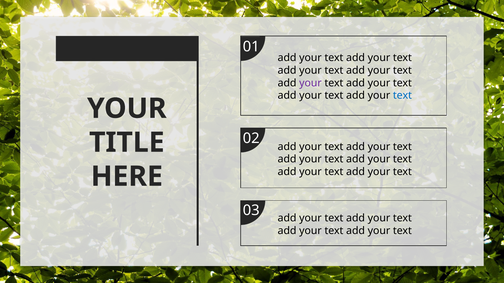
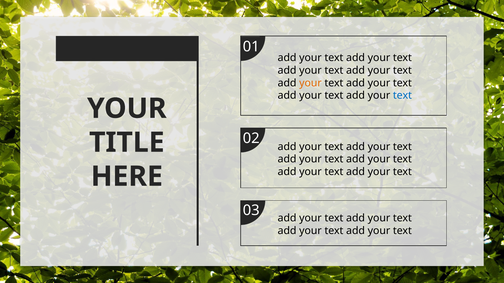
your at (310, 83) colour: purple -> orange
